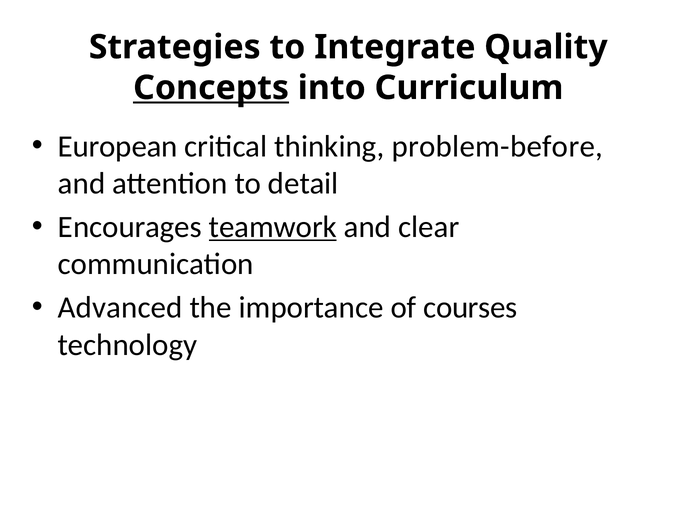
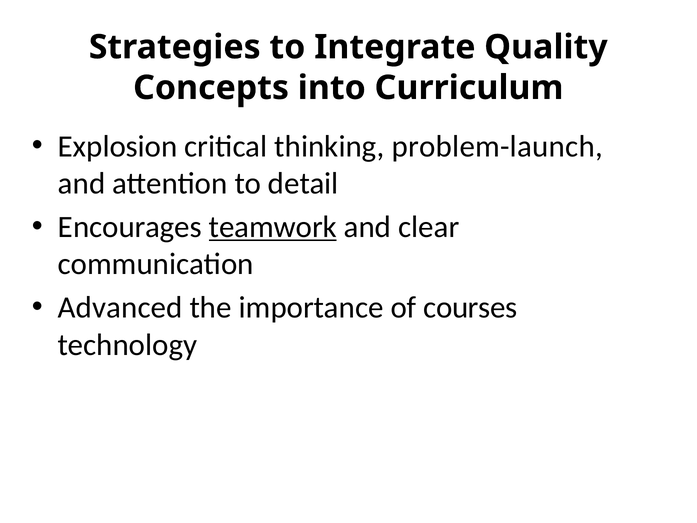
Concepts underline: present -> none
European: European -> Explosion
problem-before: problem-before -> problem-launch
